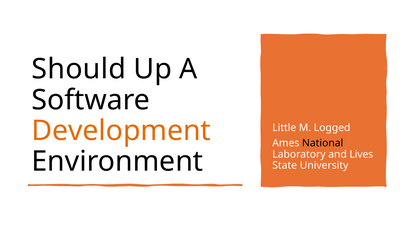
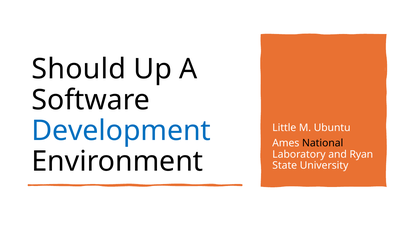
Development colour: orange -> blue
Logged: Logged -> Ubuntu
Lives: Lives -> Ryan
